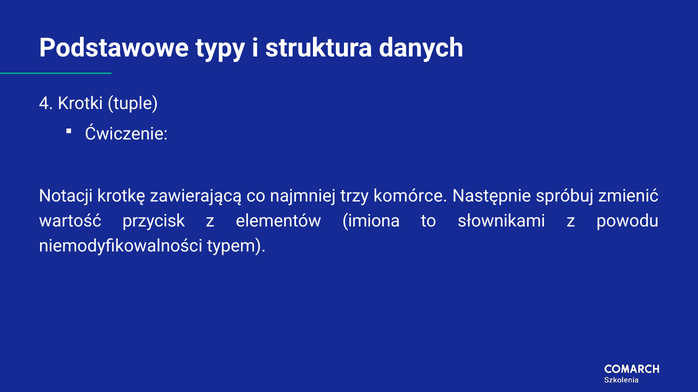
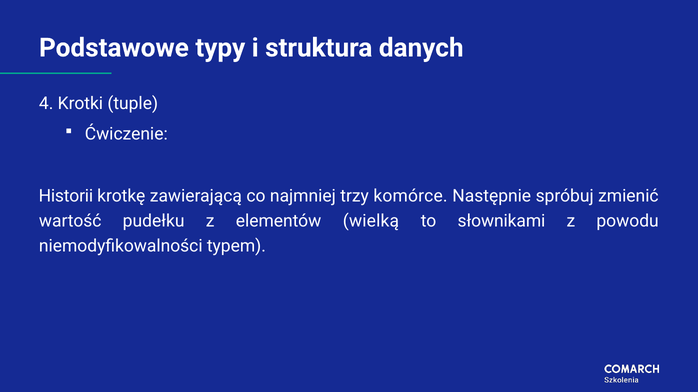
Notacji: Notacji -> Historii
przycisk: przycisk -> pudełku
imiona: imiona -> wielką
